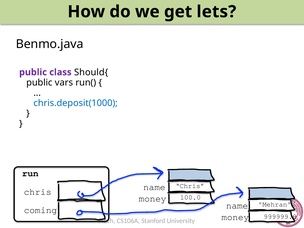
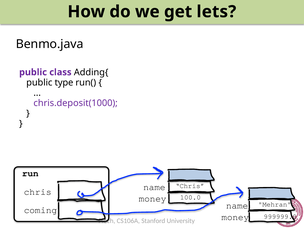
Should{: Should{ -> Adding{
vars: vars -> type
chris.deposit(1000 colour: blue -> purple
